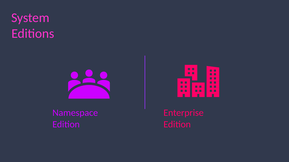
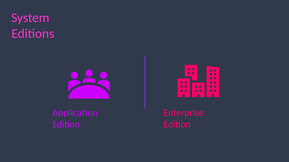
Namespace: Namespace -> Application
